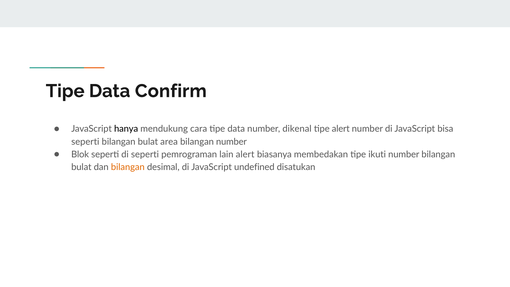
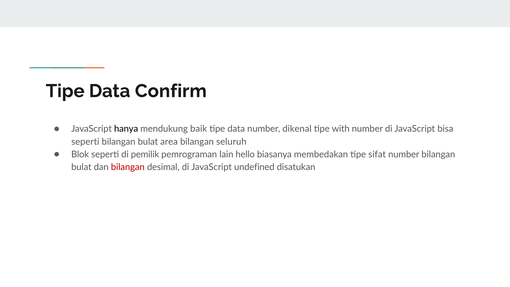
cara: cara -> baik
tipe alert: alert -> with
bilangan number: number -> seluruh
di seperti: seperti -> pemilik
lain alert: alert -> hello
ikuti: ikuti -> sifat
bilangan at (128, 167) colour: orange -> red
